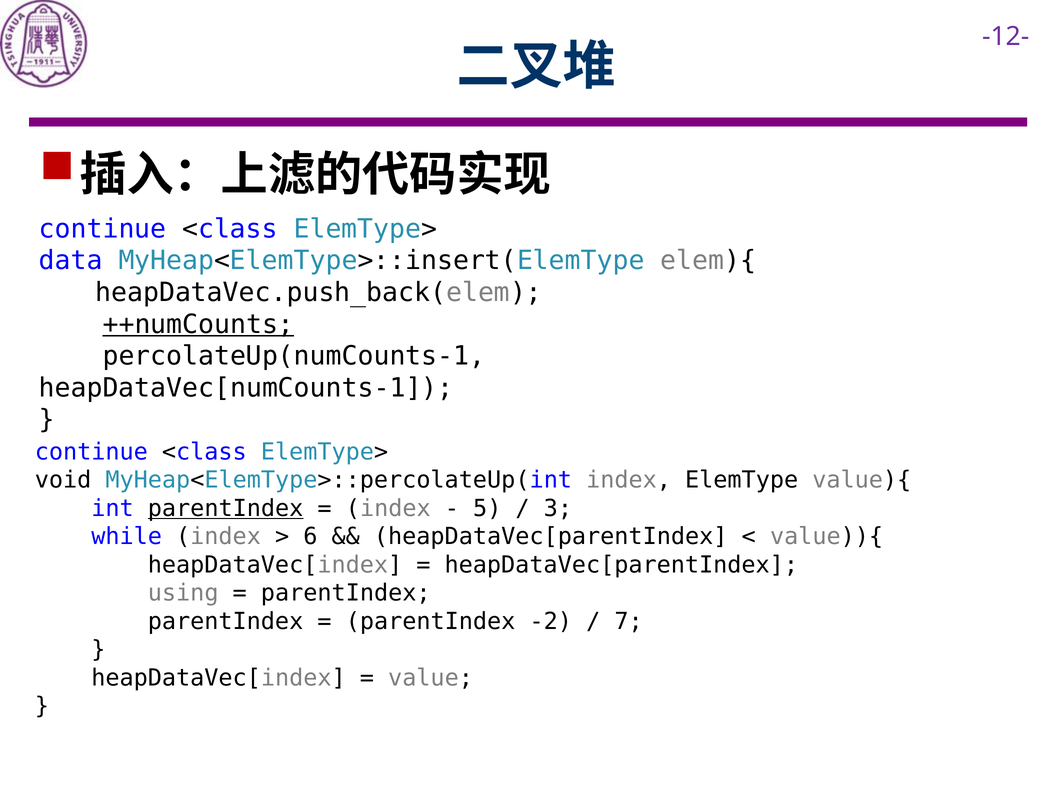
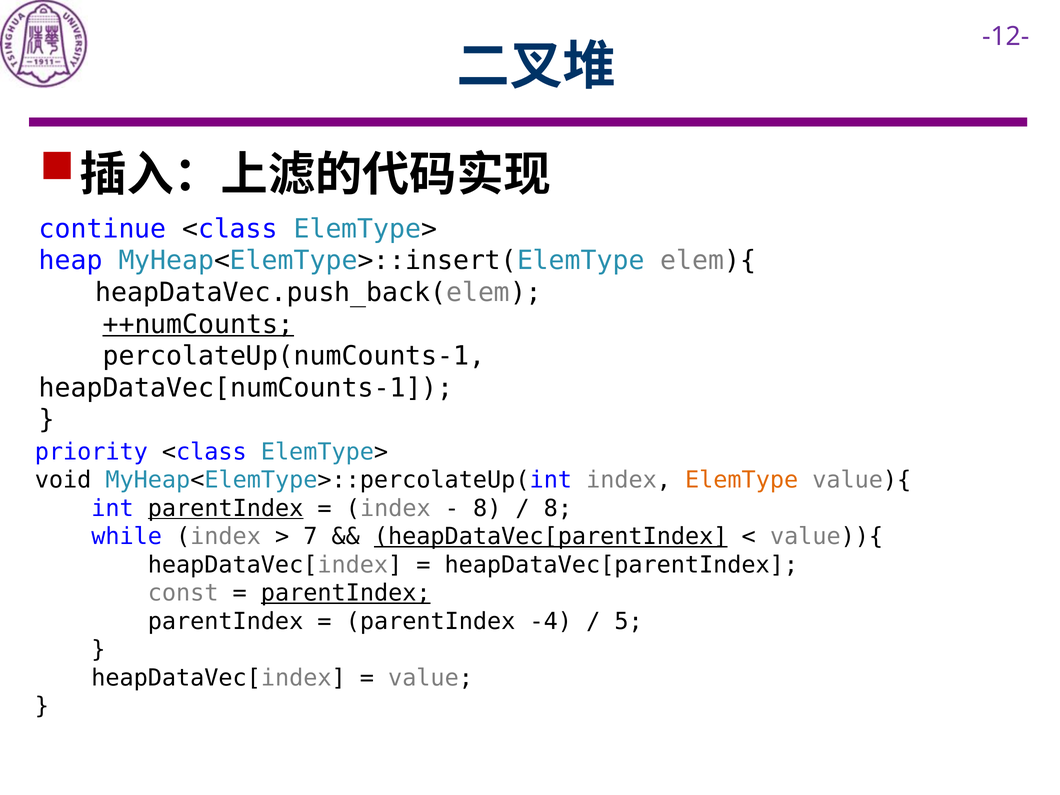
data: data -> heap
continue at (91, 452): continue -> priority
ElemType colour: black -> orange
5 at (487, 508): 5 -> 8
3 at (558, 508): 3 -> 8
6: 6 -> 7
heapDataVec[parentIndex at (551, 537) underline: none -> present
using: using -> const
parentIndex at (346, 593) underline: none -> present
-2: -2 -> -4
7: 7 -> 5
